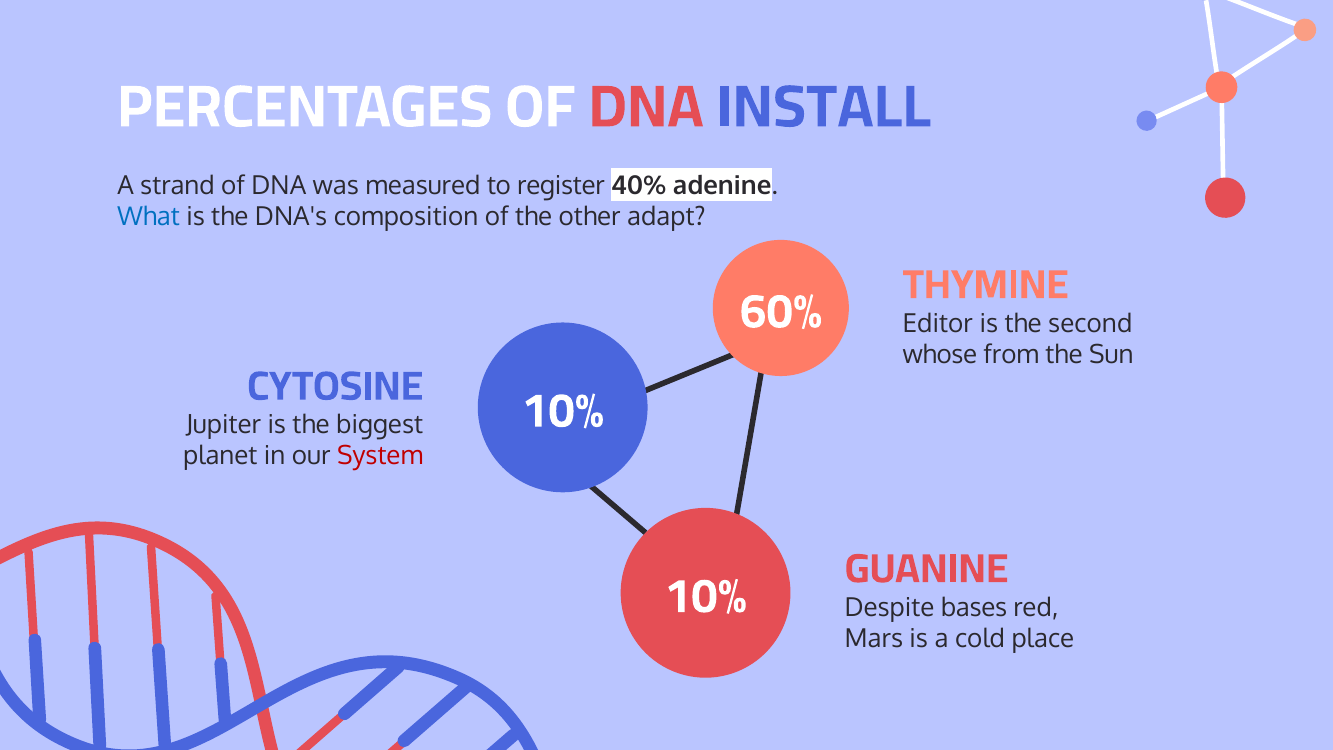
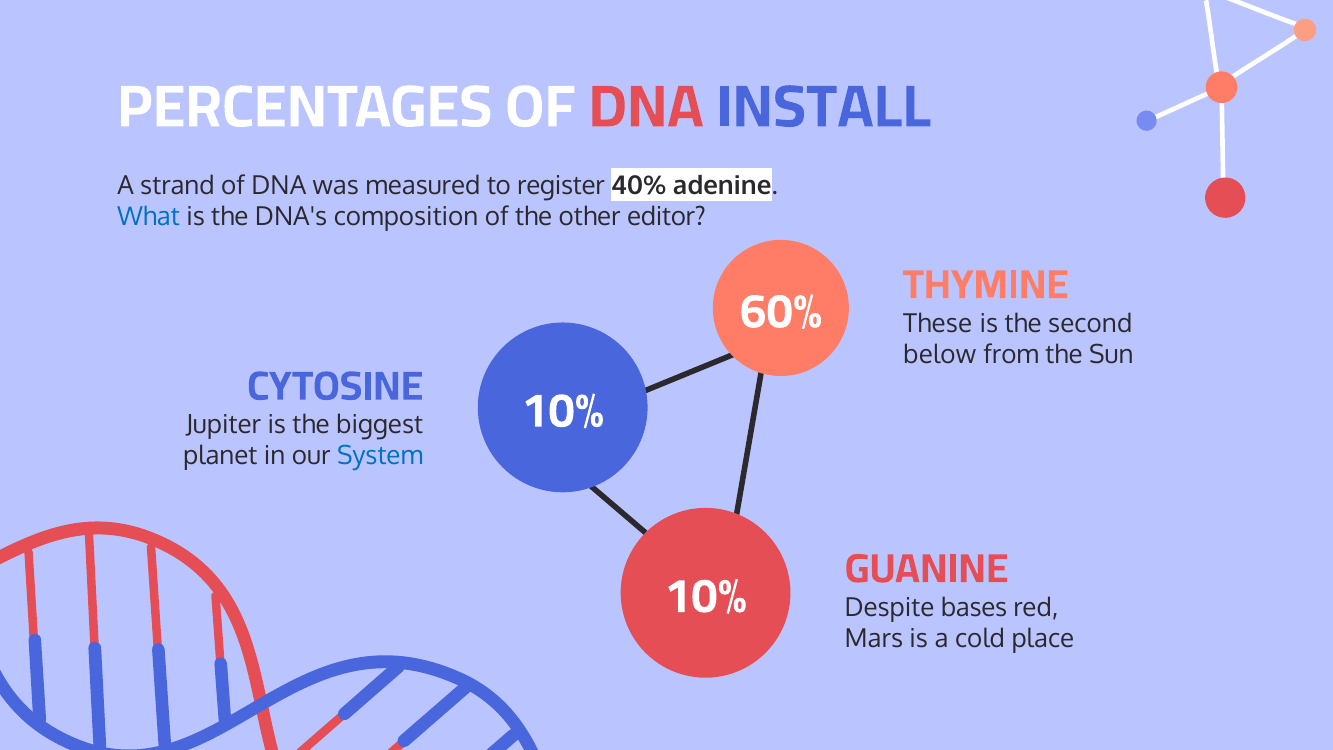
adapt: adapt -> editor
Editor: Editor -> These
whose: whose -> below
System colour: red -> blue
